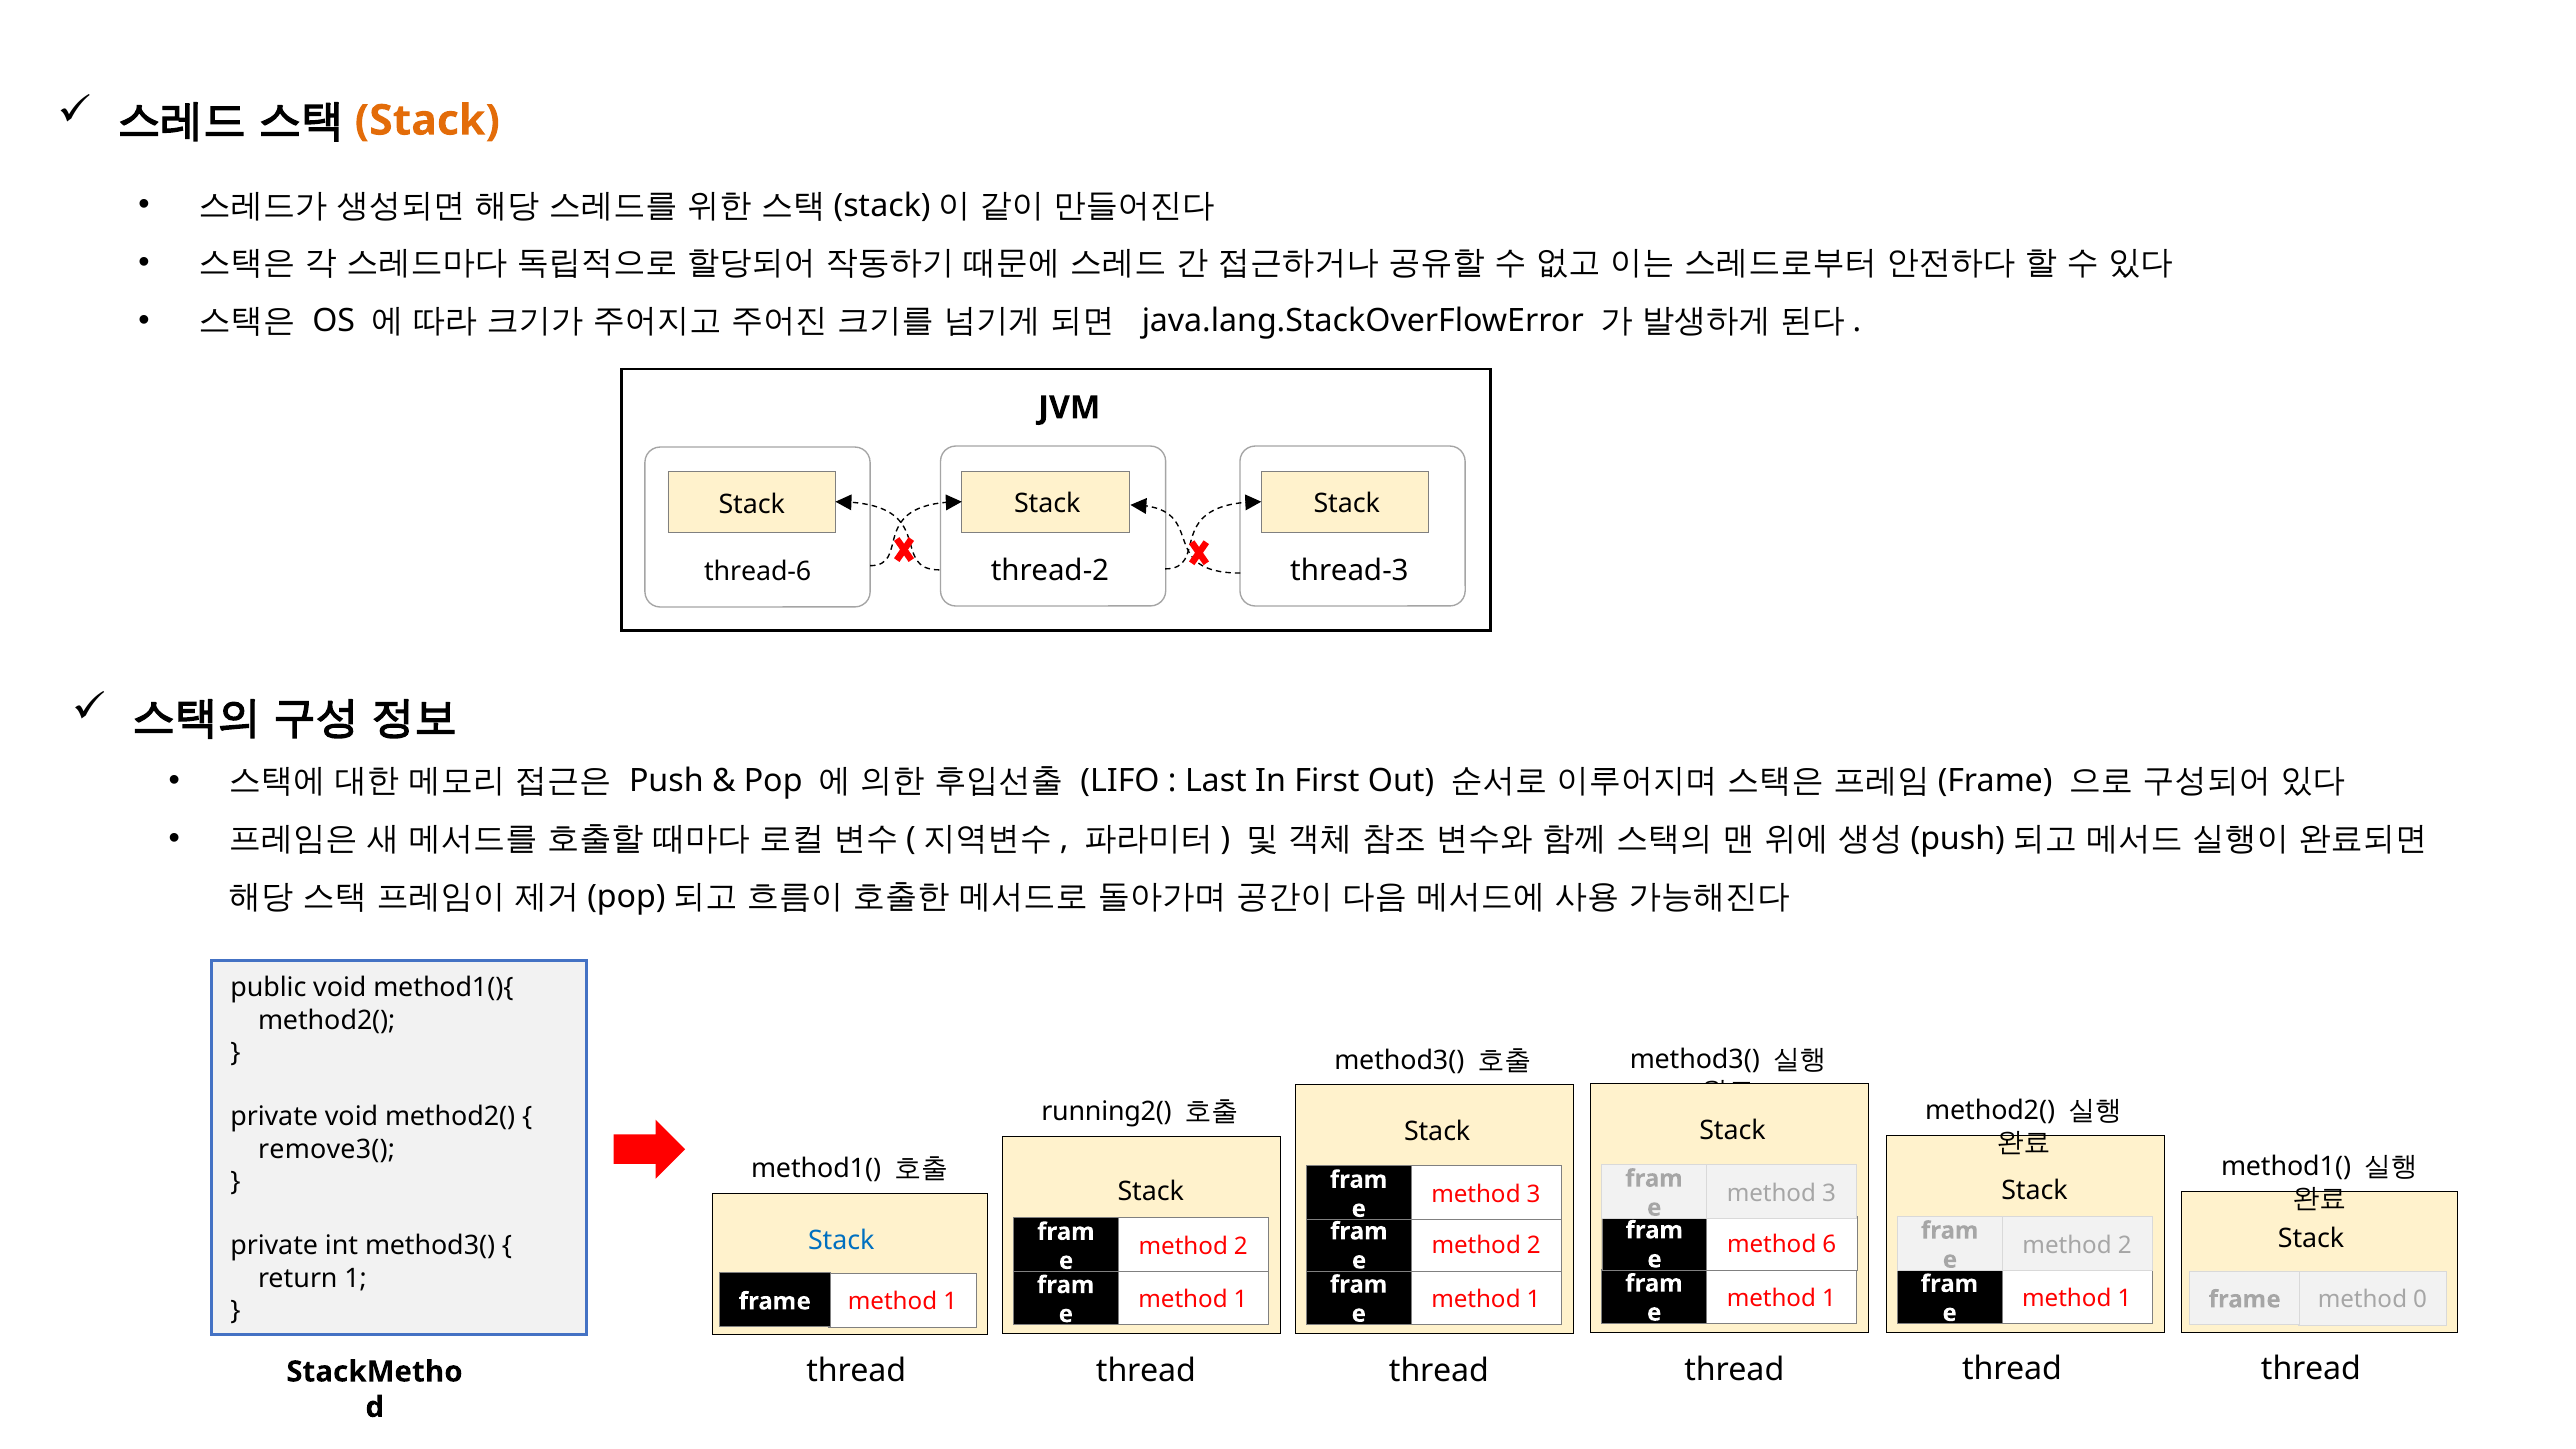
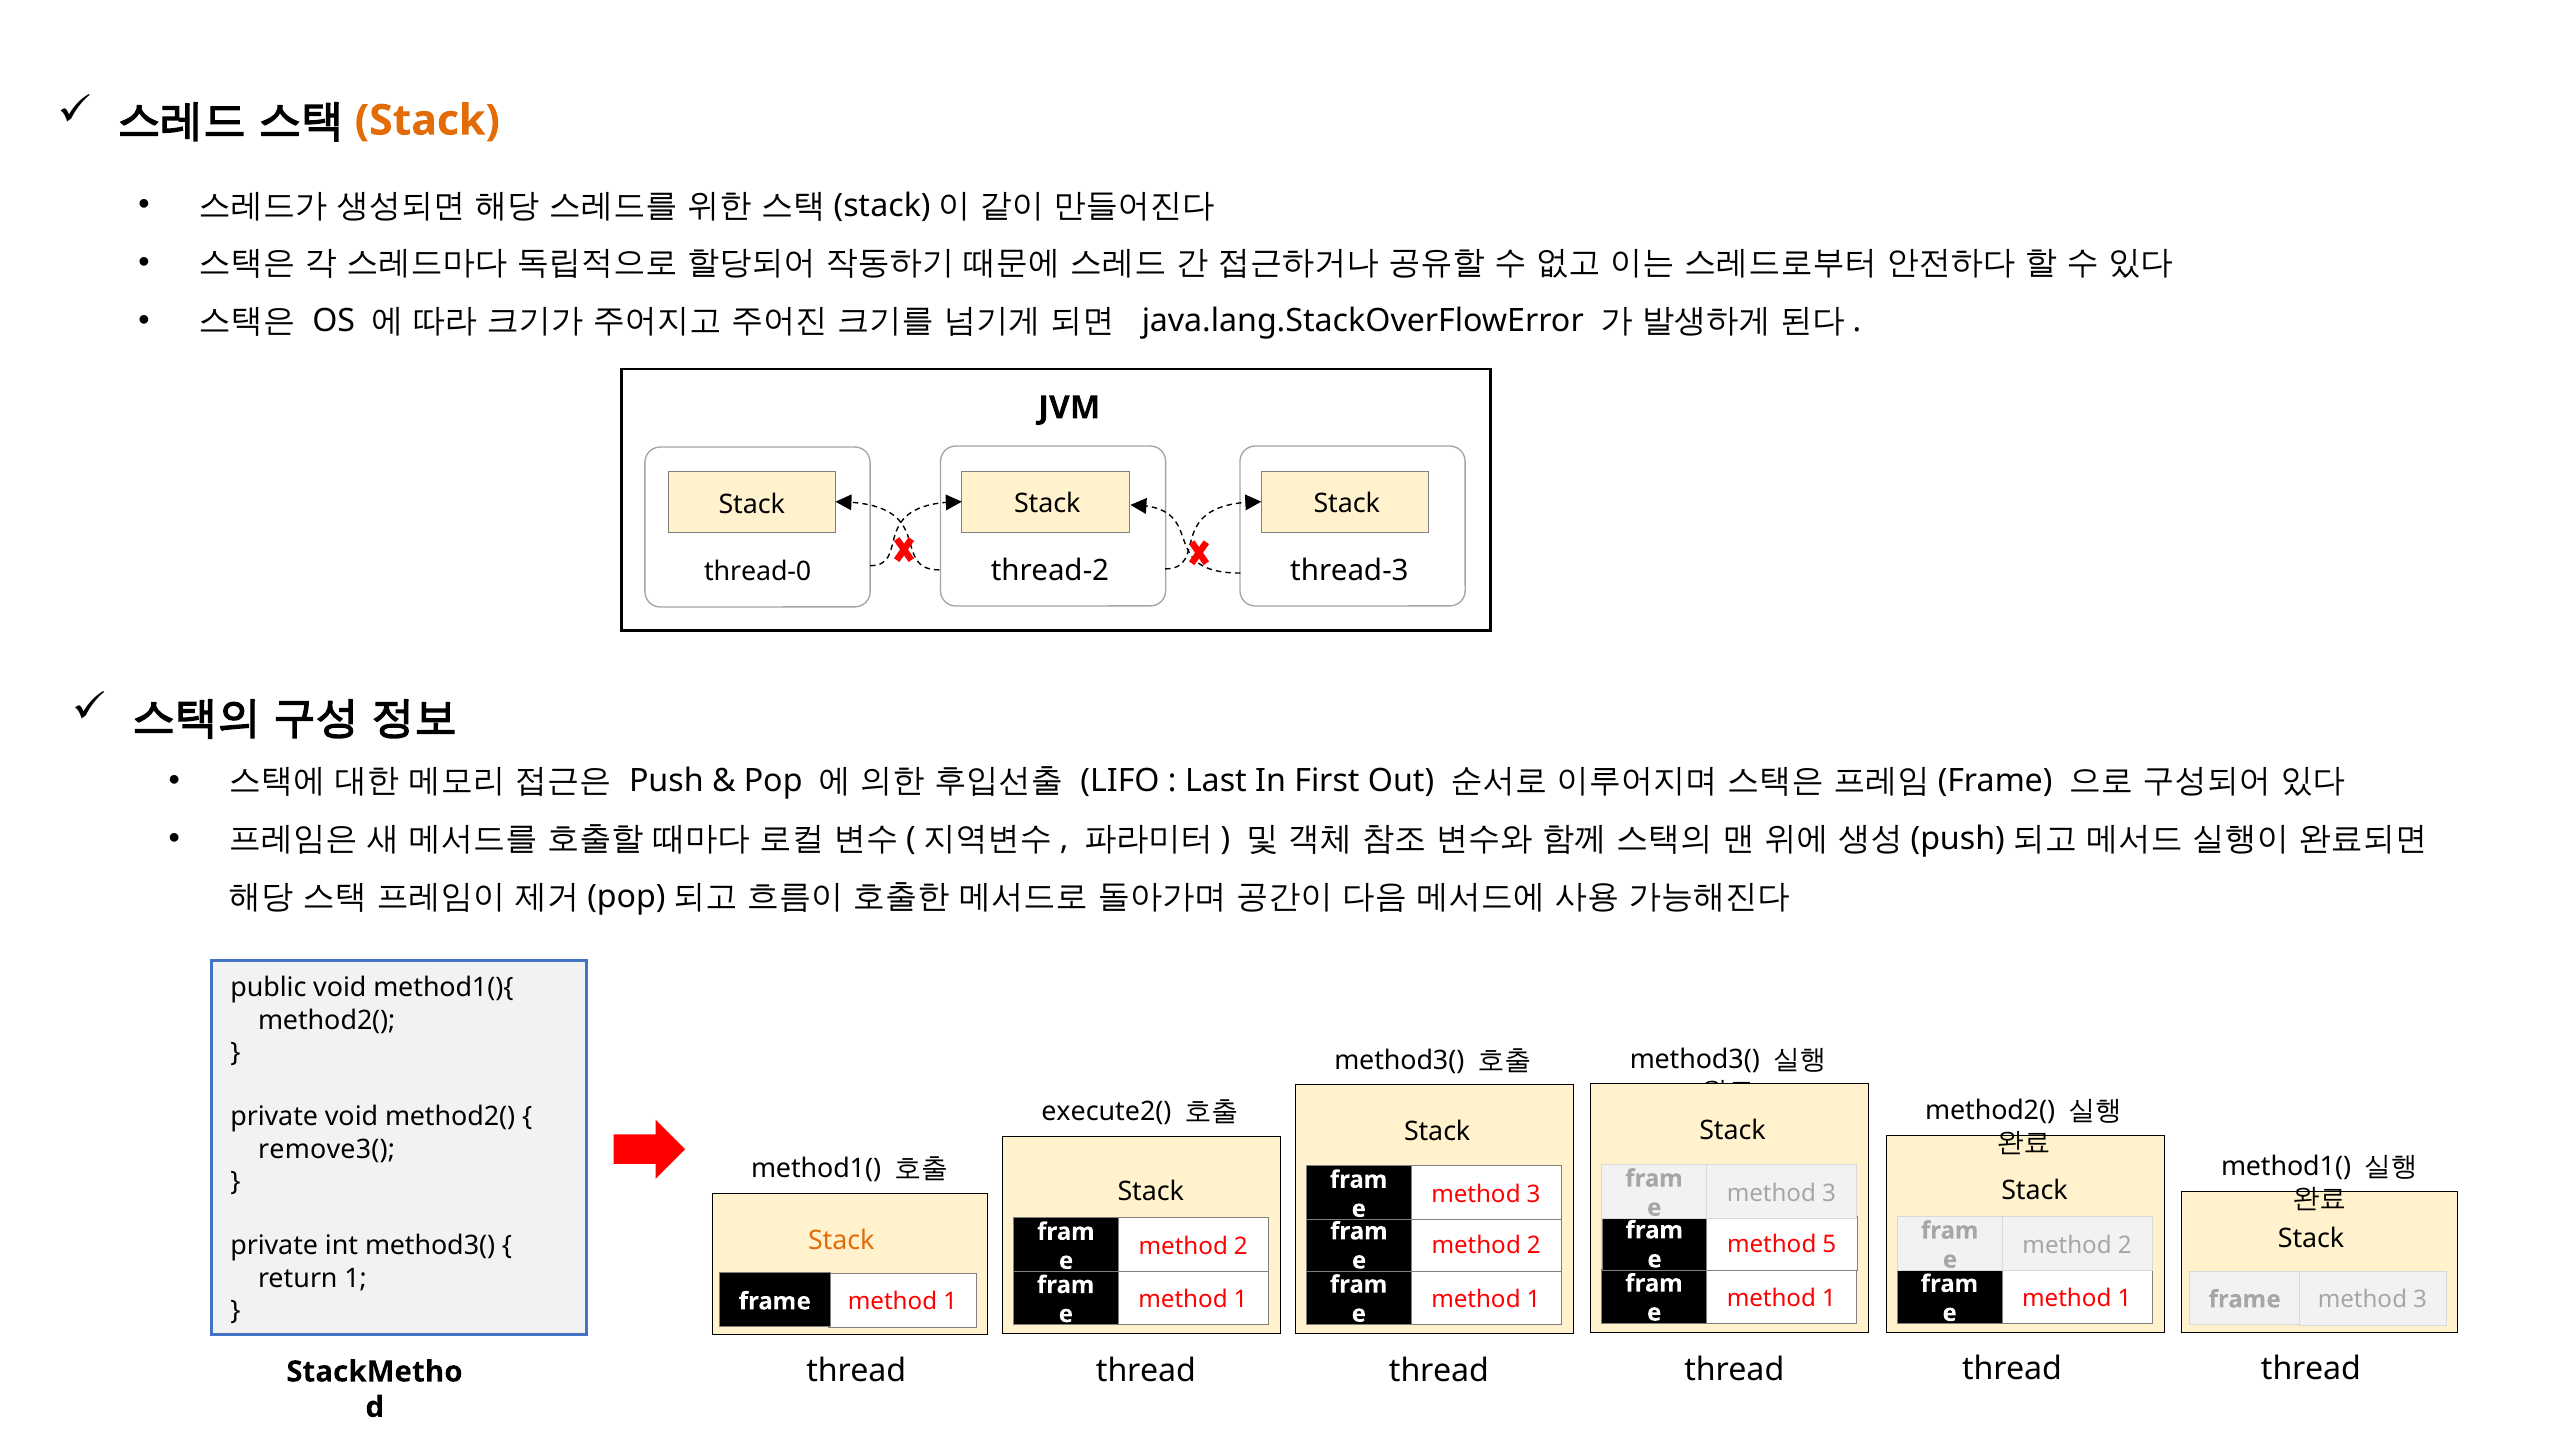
thread-6: thread-6 -> thread-0
running2(: running2( -> execute2(
Stack at (841, 1241) colour: blue -> orange
6: 6 -> 5
0 at (2420, 1300): 0 -> 3
